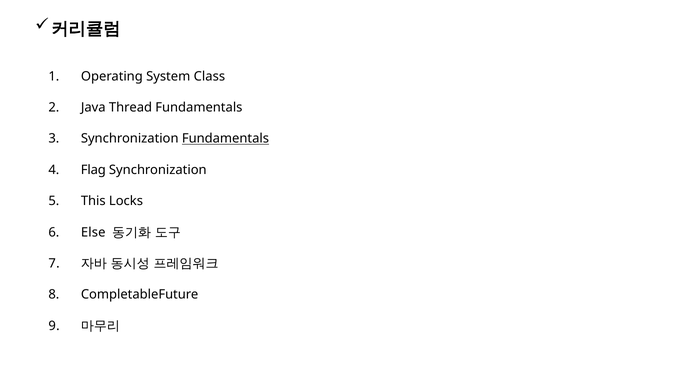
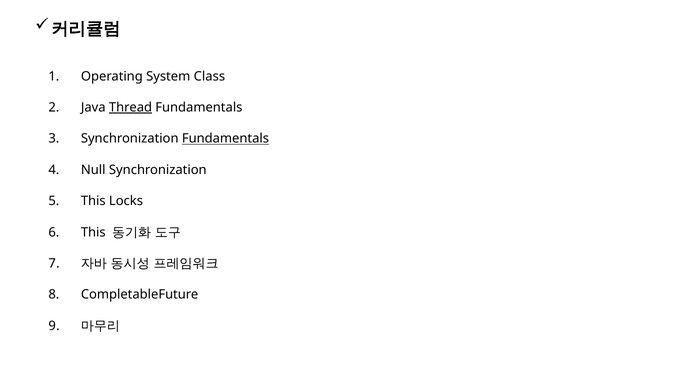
Thread underline: none -> present
Flag: Flag -> Null
Else at (93, 232): Else -> This
